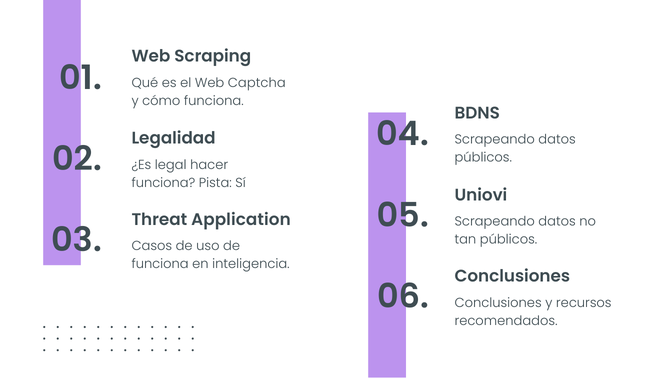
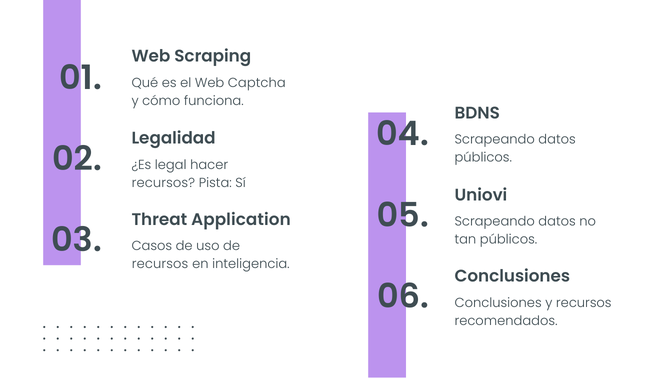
funciona at (163, 183): funciona -> recursos
funciona at (160, 264): funciona -> recursos
